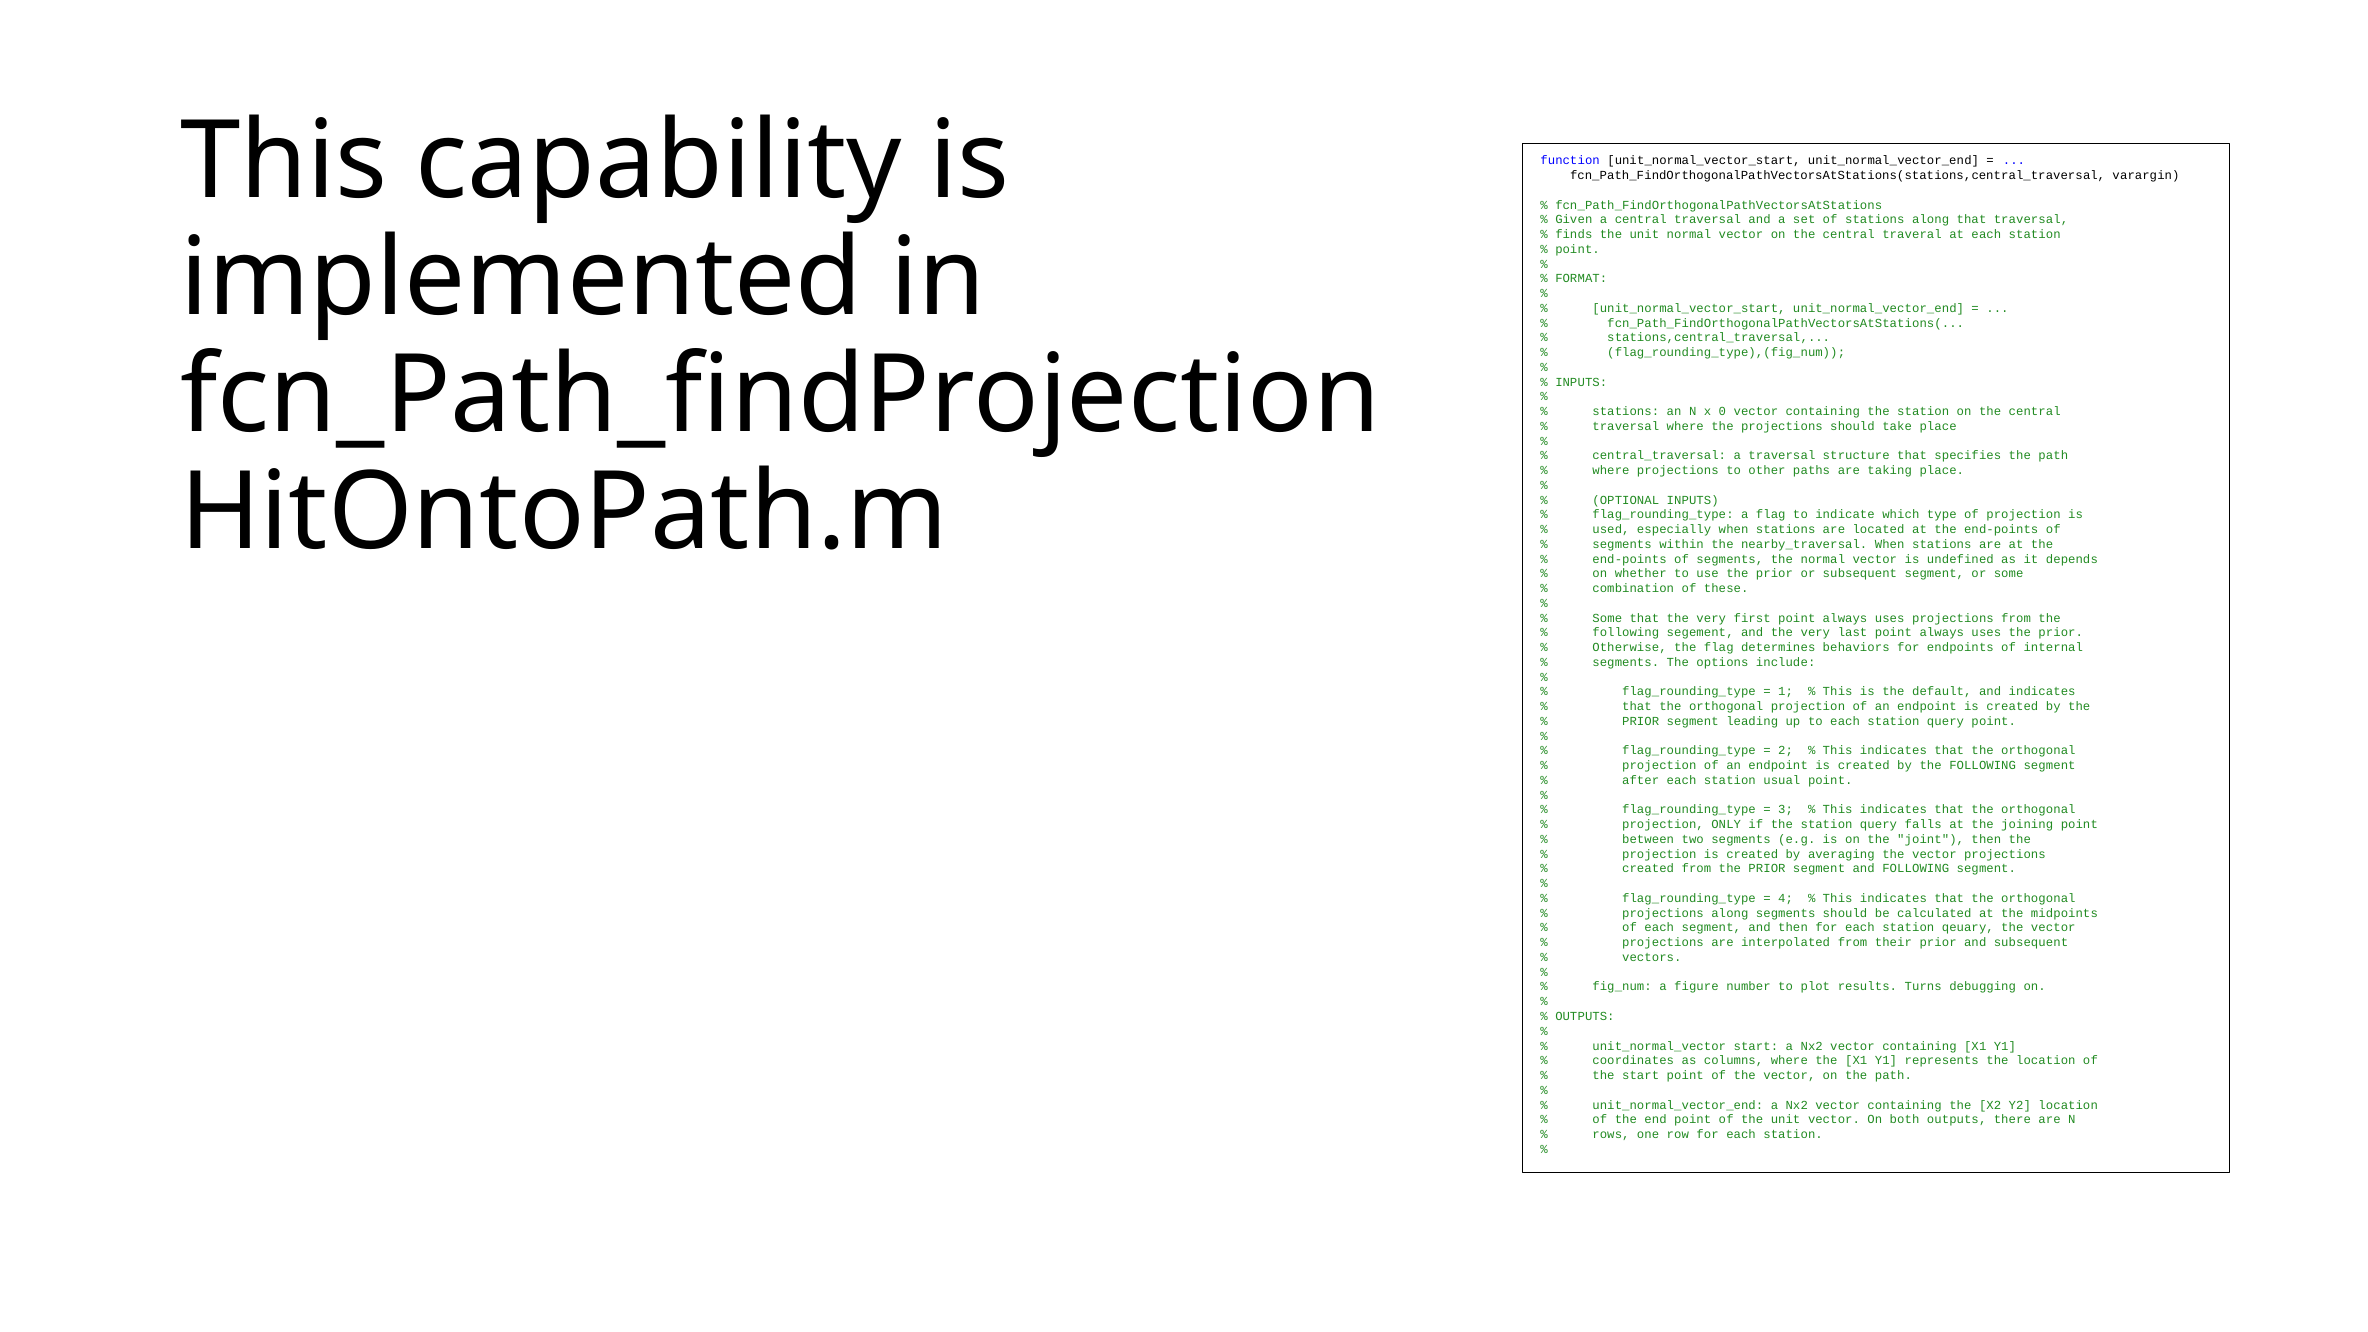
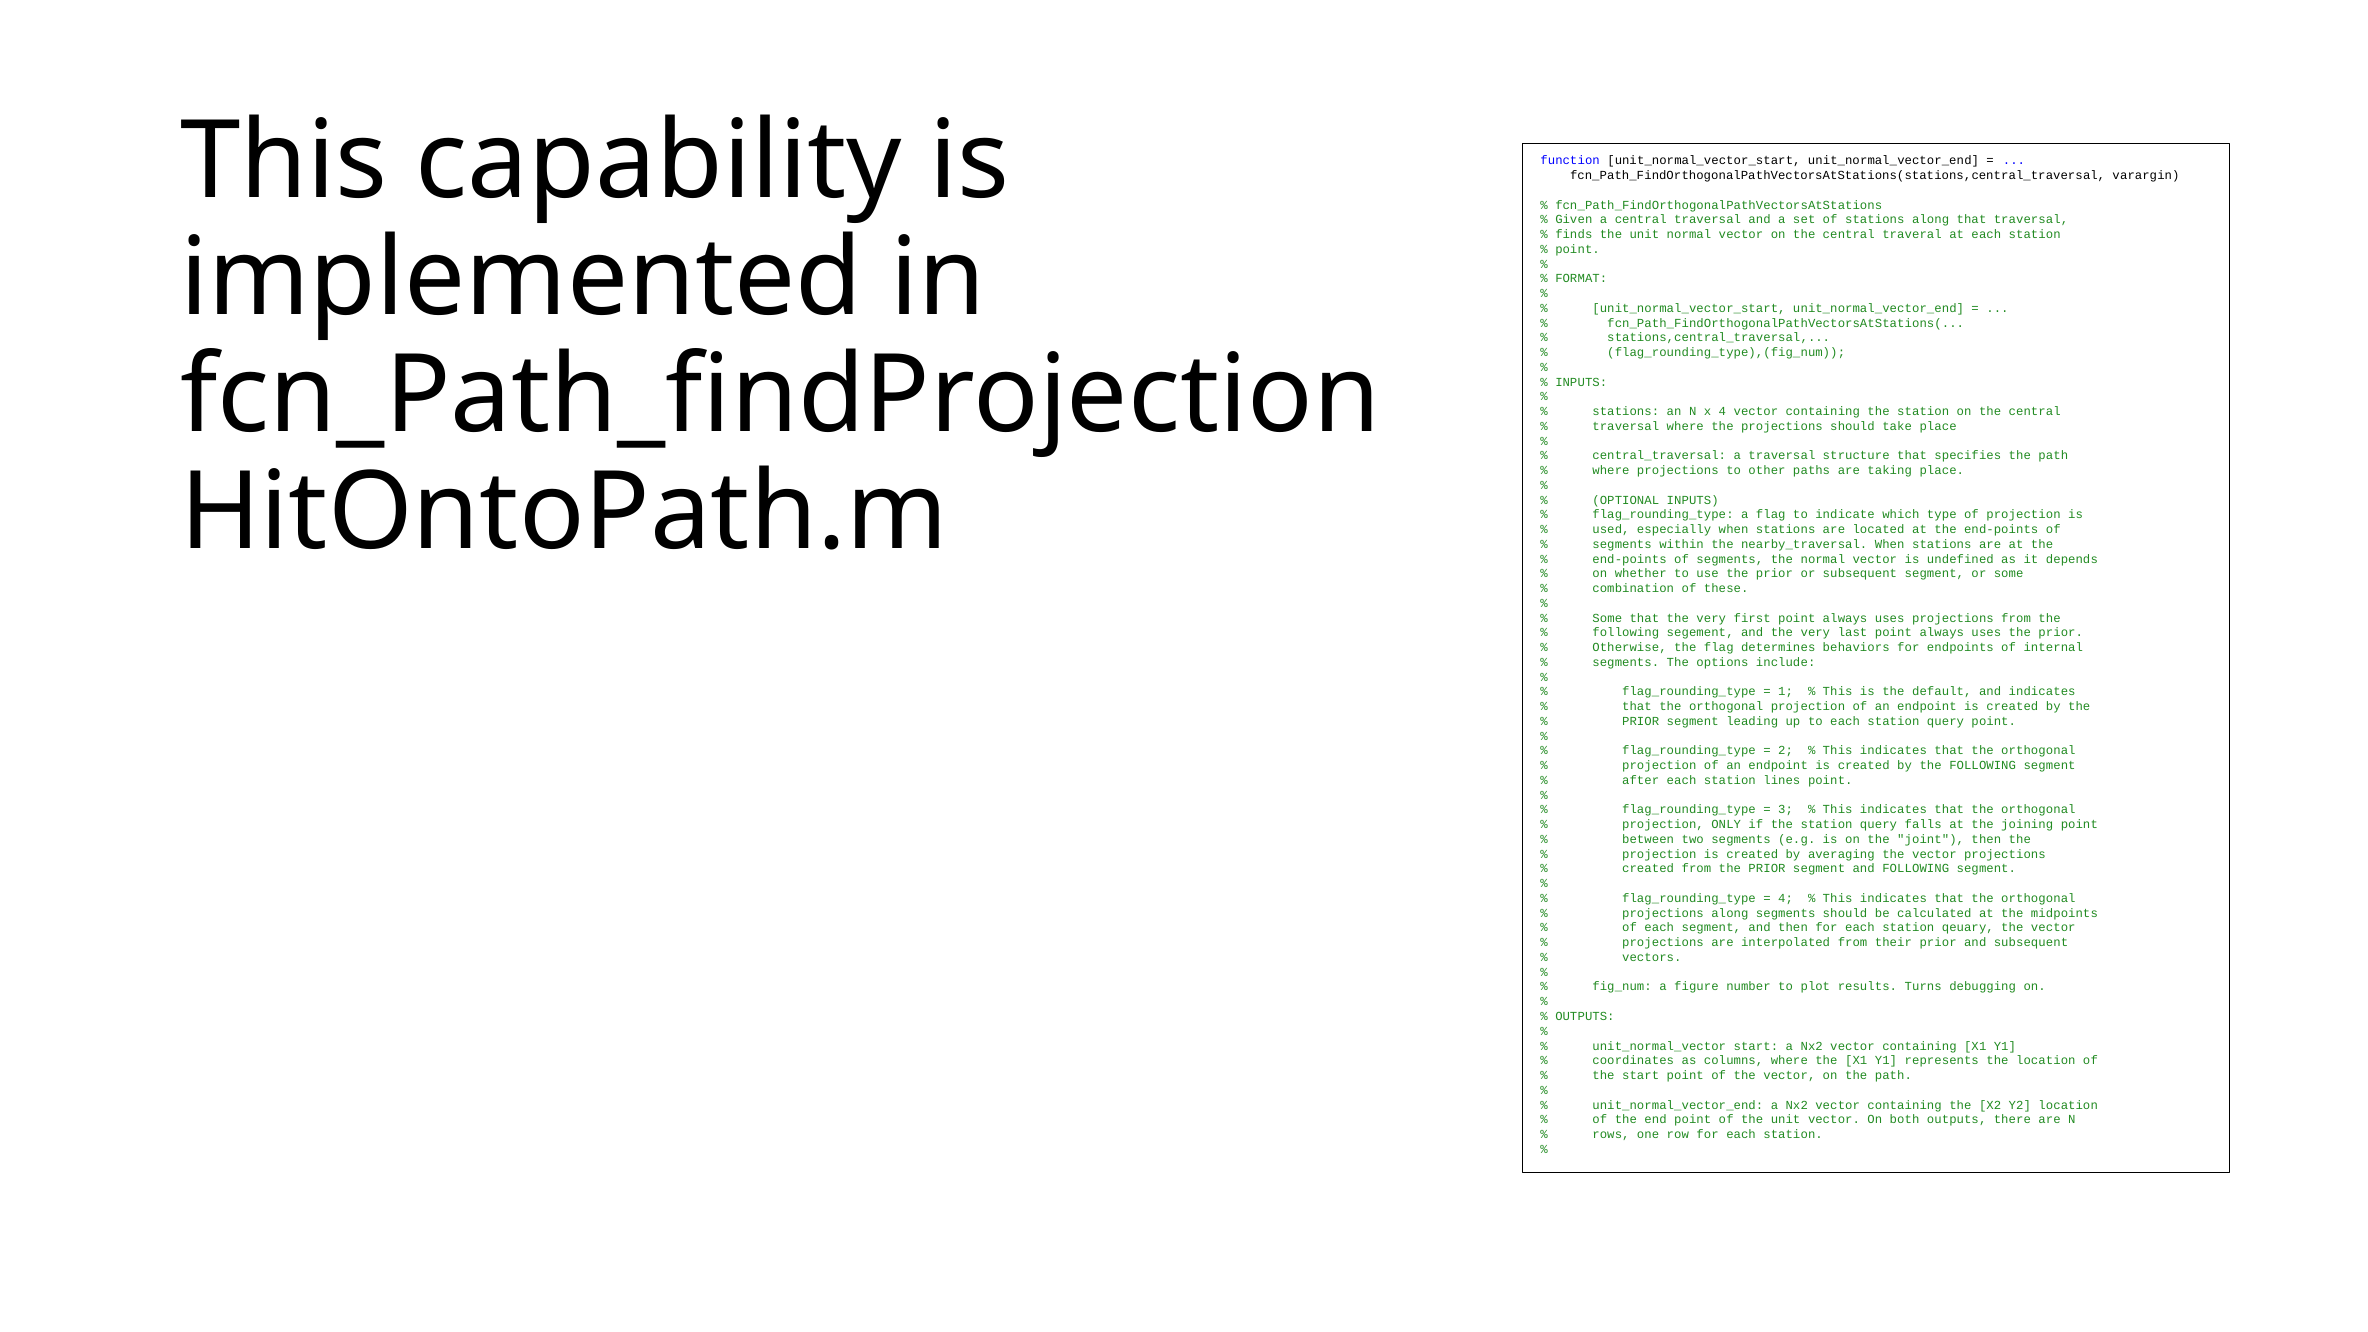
x 0: 0 -> 4
usual: usual -> lines
